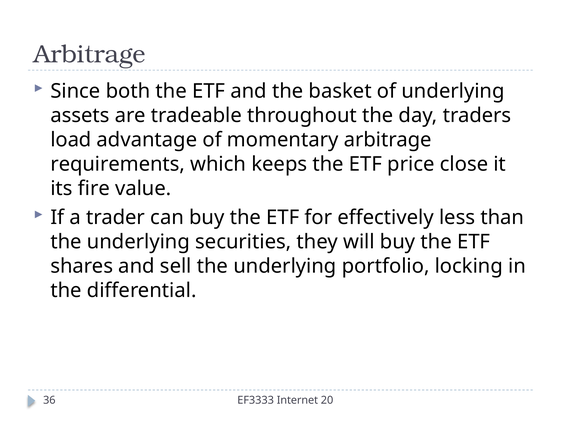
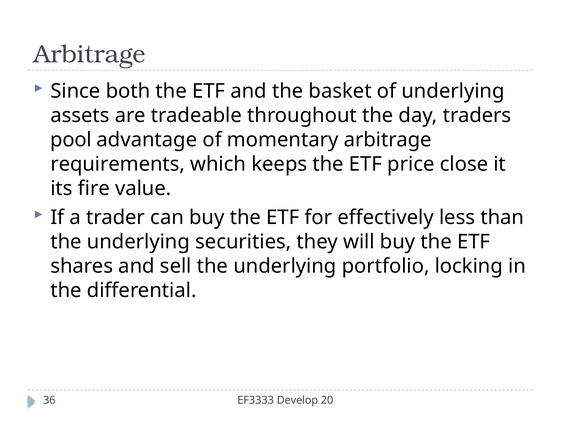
load: load -> pool
Internet: Internet -> Develop
